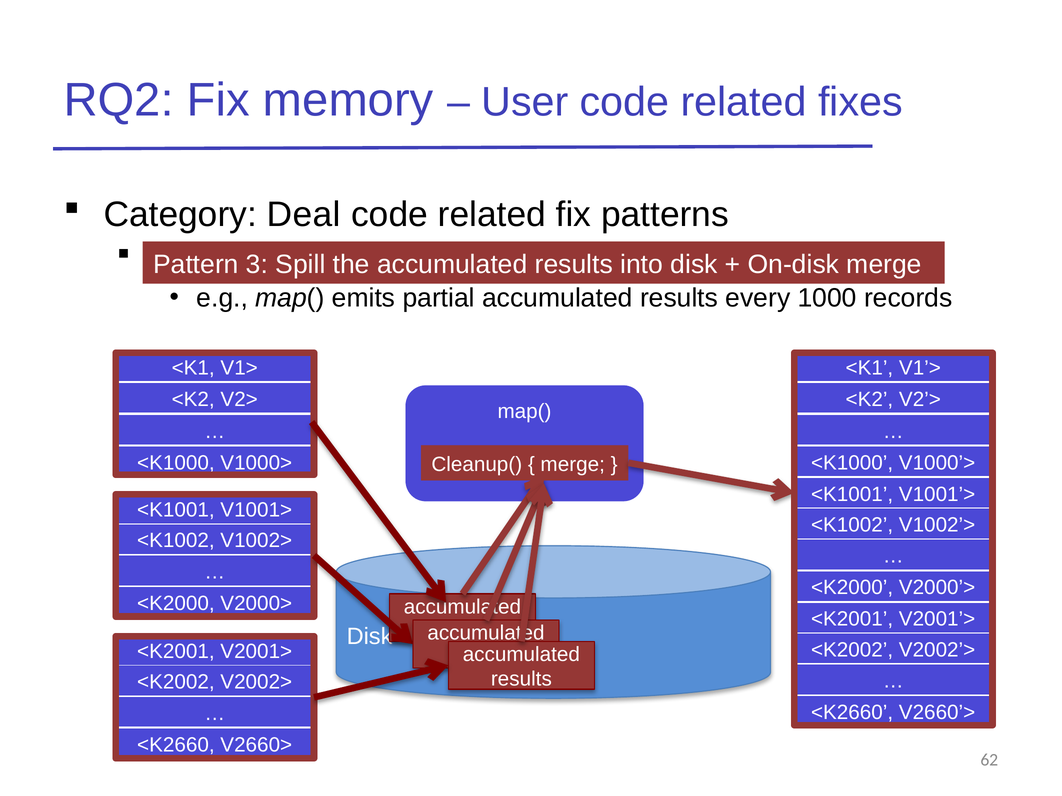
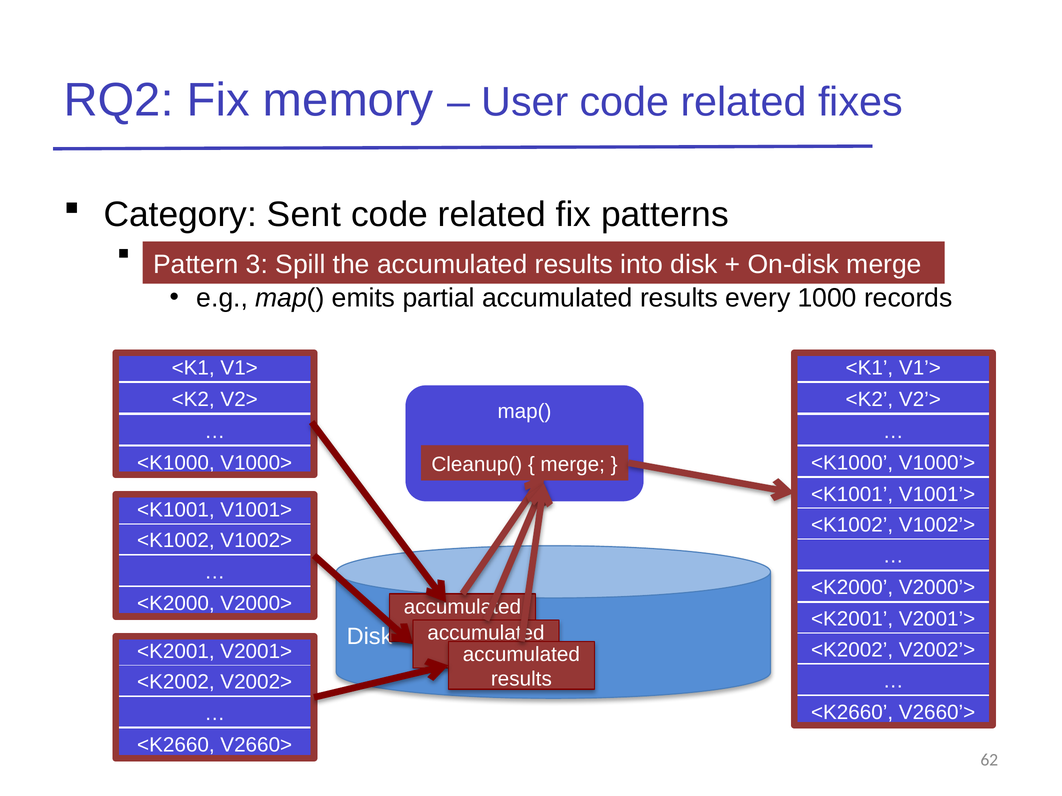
Deal: Deal -> Sent
